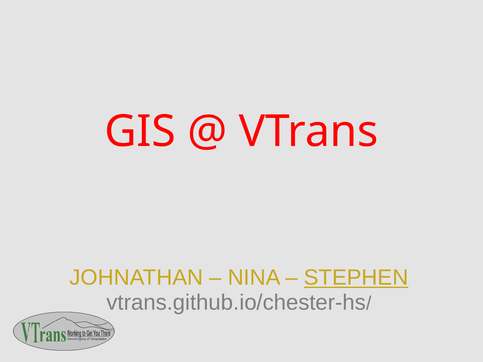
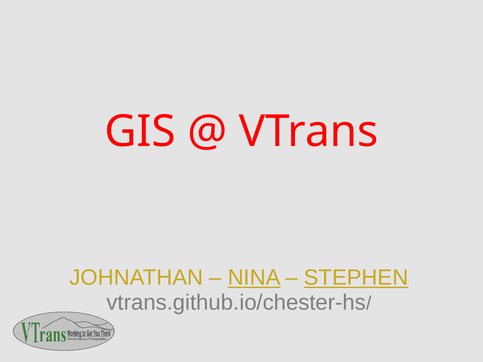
NINA underline: none -> present
